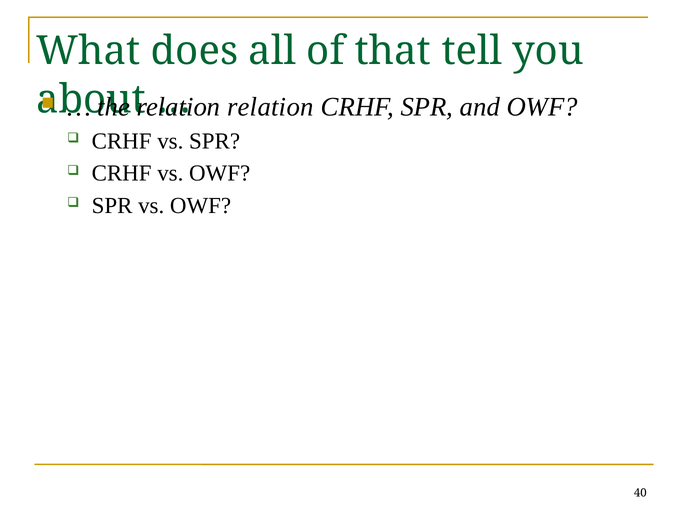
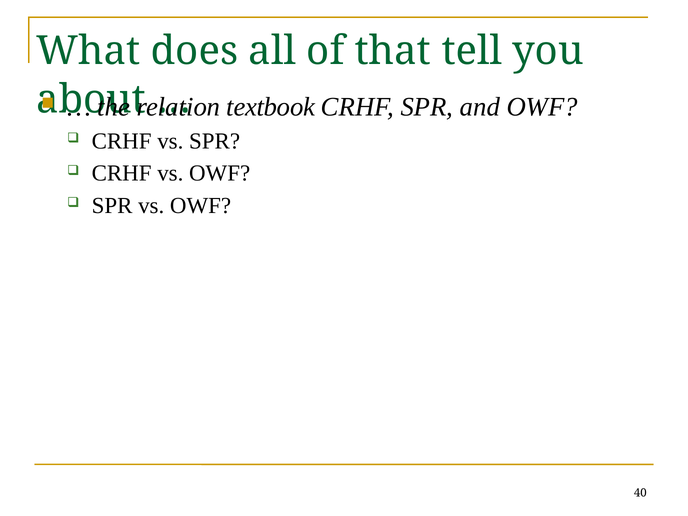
relation at (270, 107): relation -> textbook
